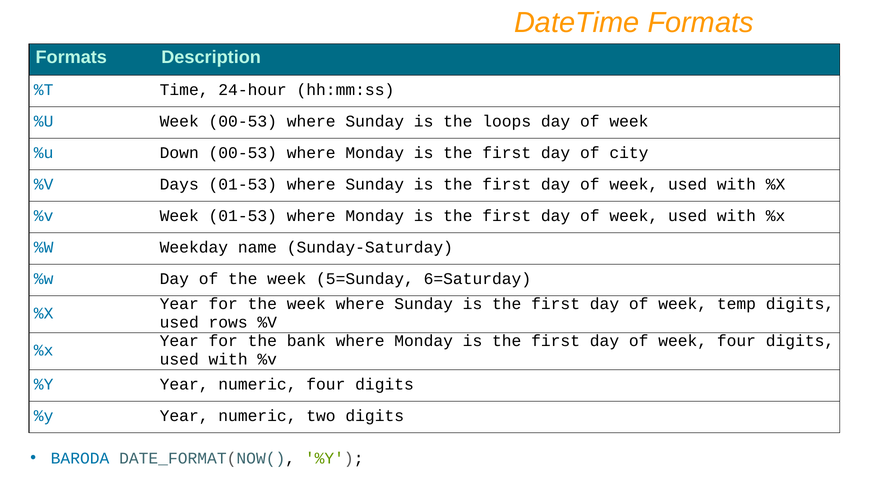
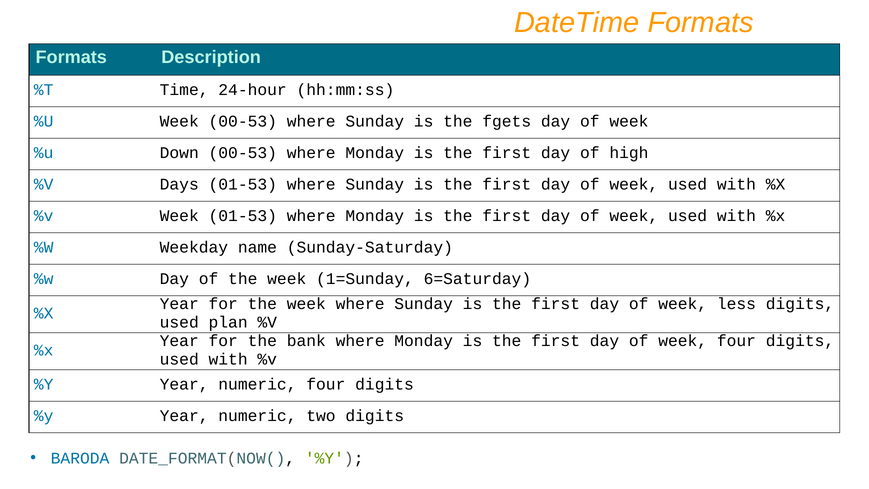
loops: loops -> fgets
city: city -> high
5=Sunday: 5=Sunday -> 1=Sunday
temp: temp -> less
rows: rows -> plan
